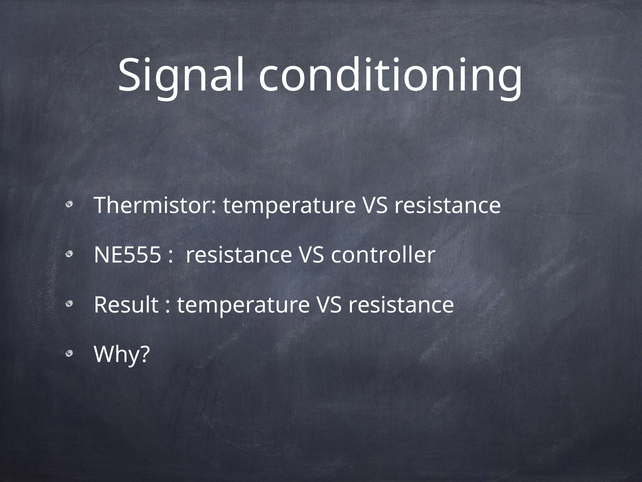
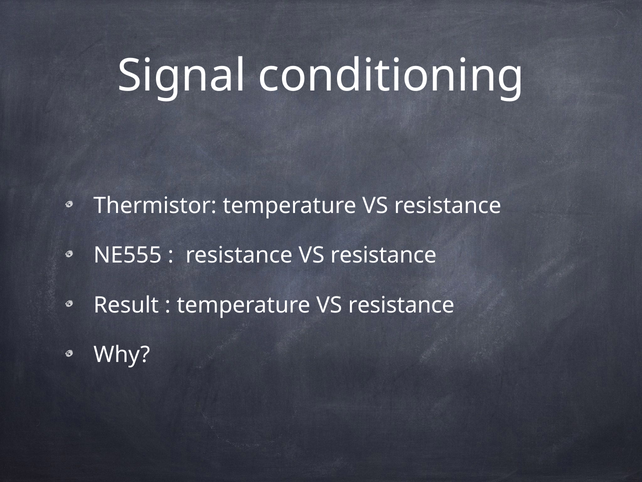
resistance VS controller: controller -> resistance
